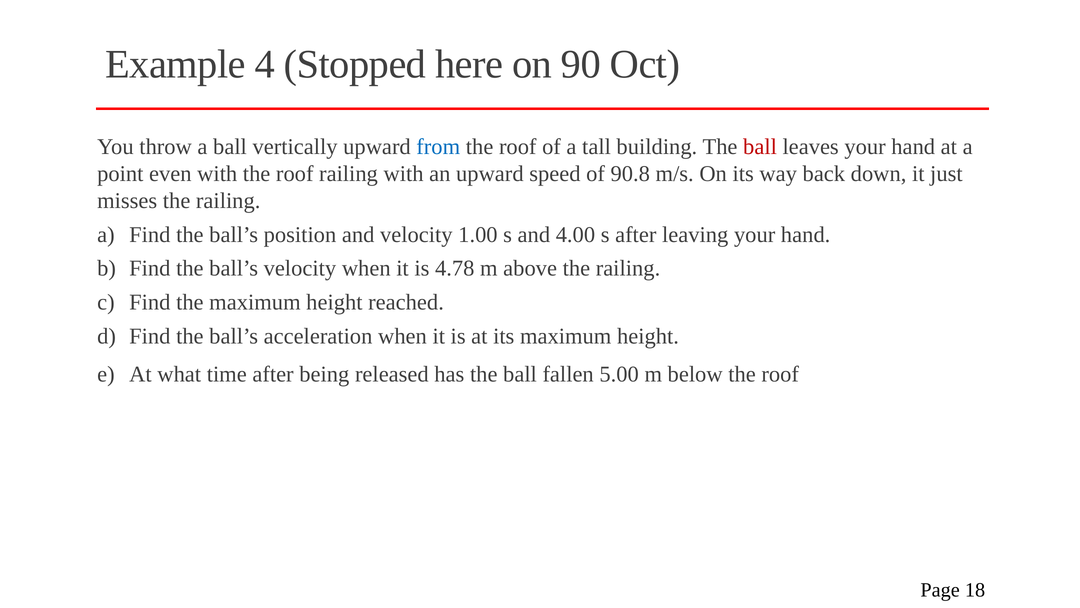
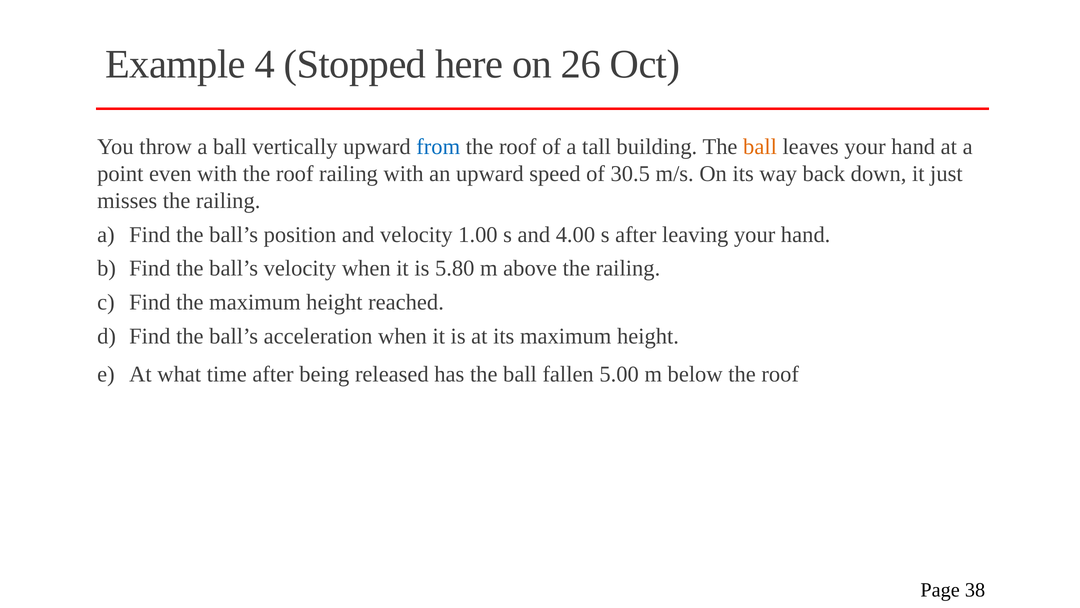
90: 90 -> 26
ball at (760, 147) colour: red -> orange
90.8: 90.8 -> 30.5
4.78: 4.78 -> 5.80
18: 18 -> 38
